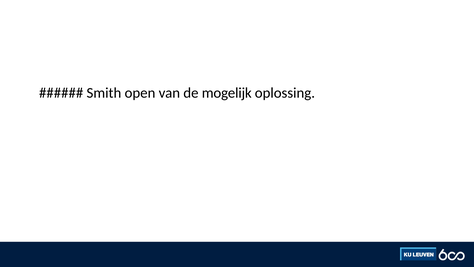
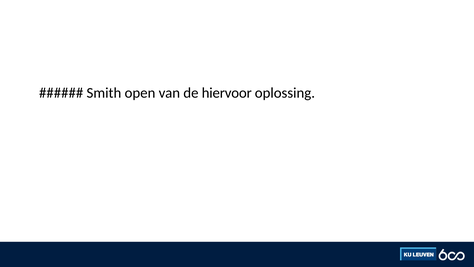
mogelijk: mogelijk -> hiervoor
